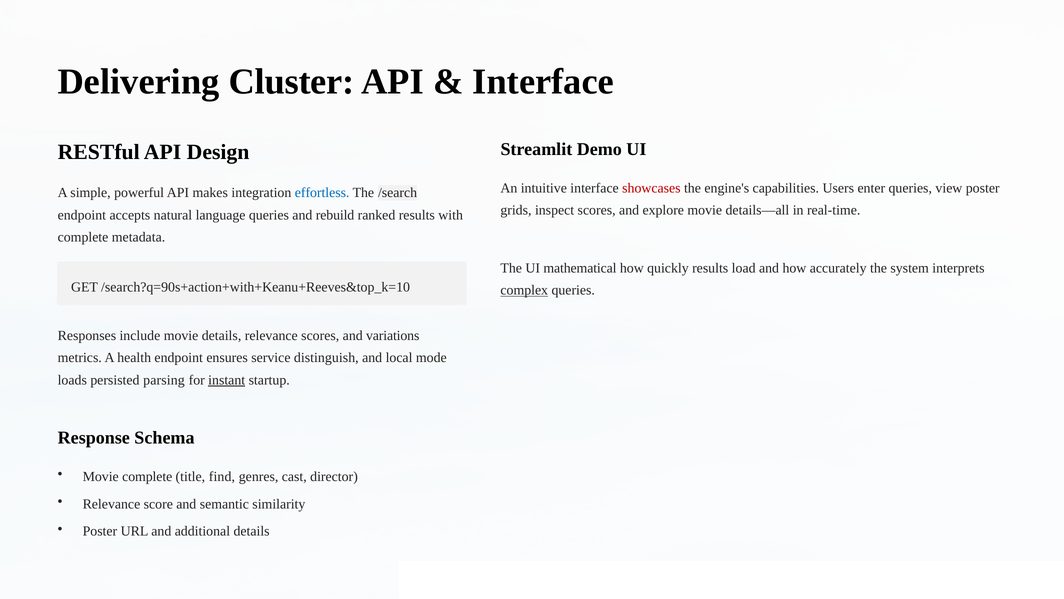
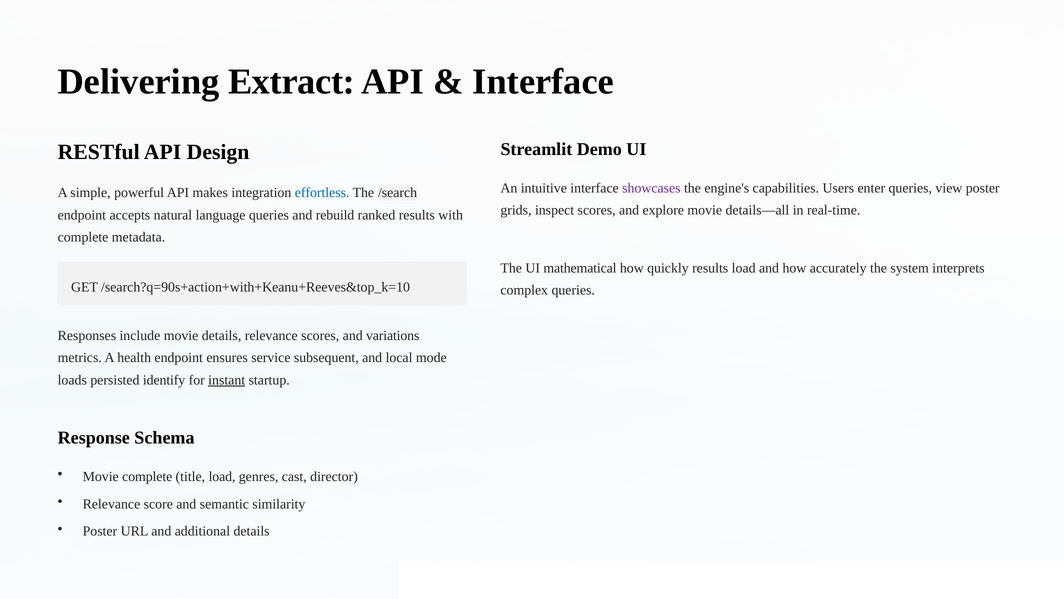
Cluster: Cluster -> Extract
showcases colour: red -> purple
complex underline: present -> none
distinguish: distinguish -> subsequent
parsing: parsing -> identify
title find: find -> load
